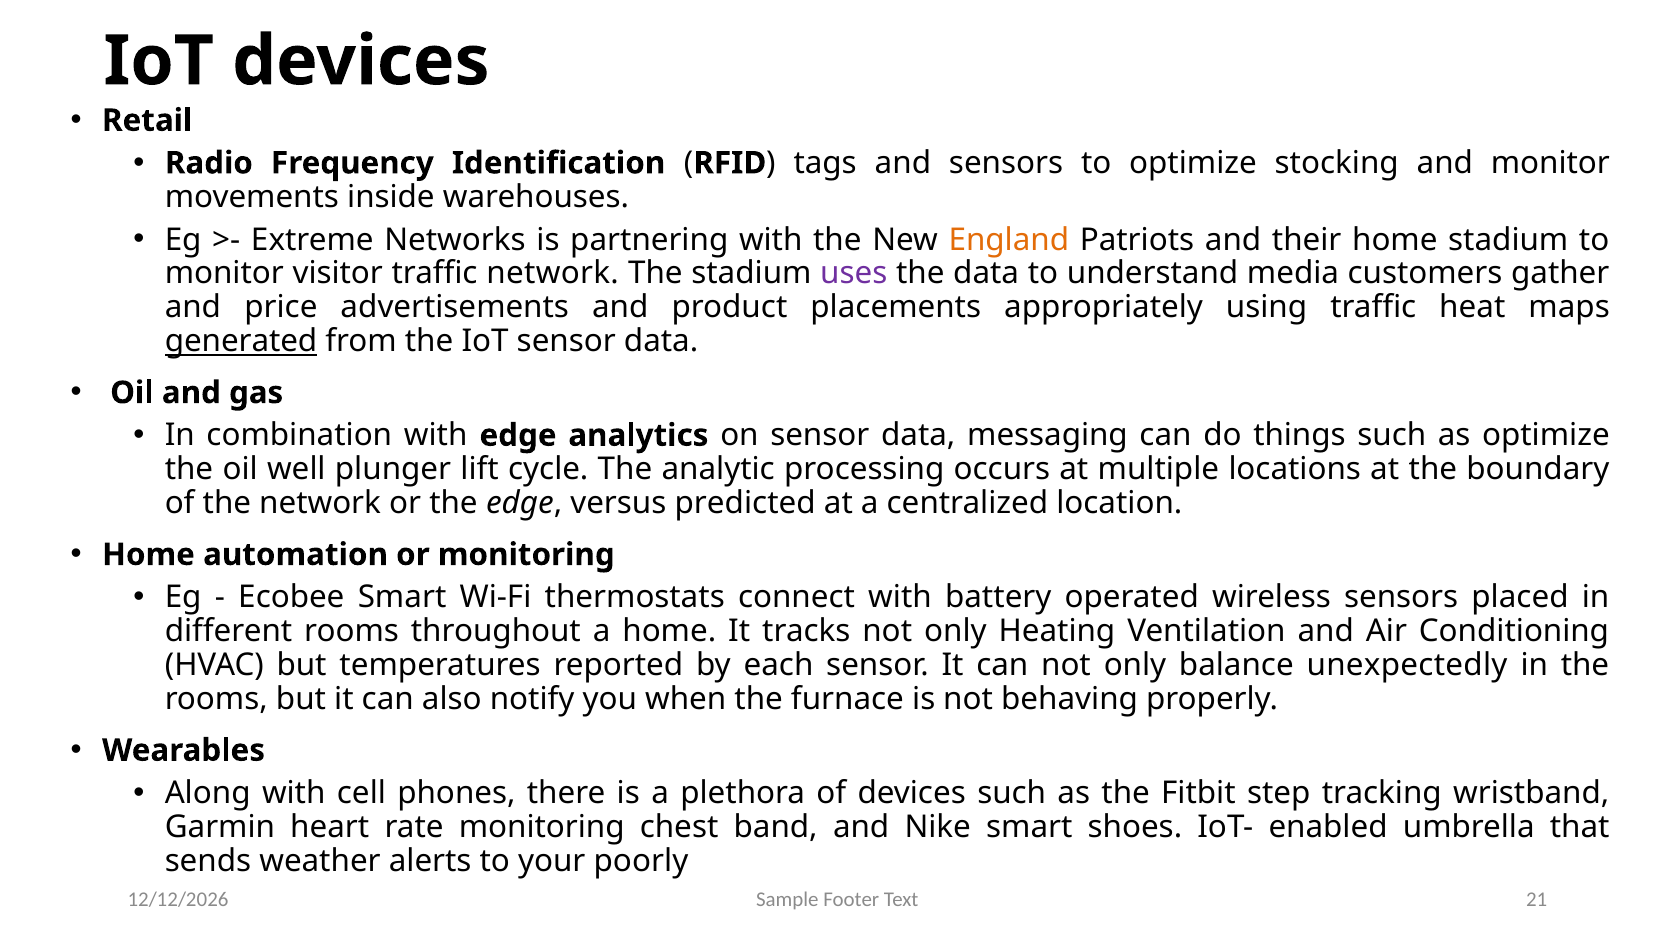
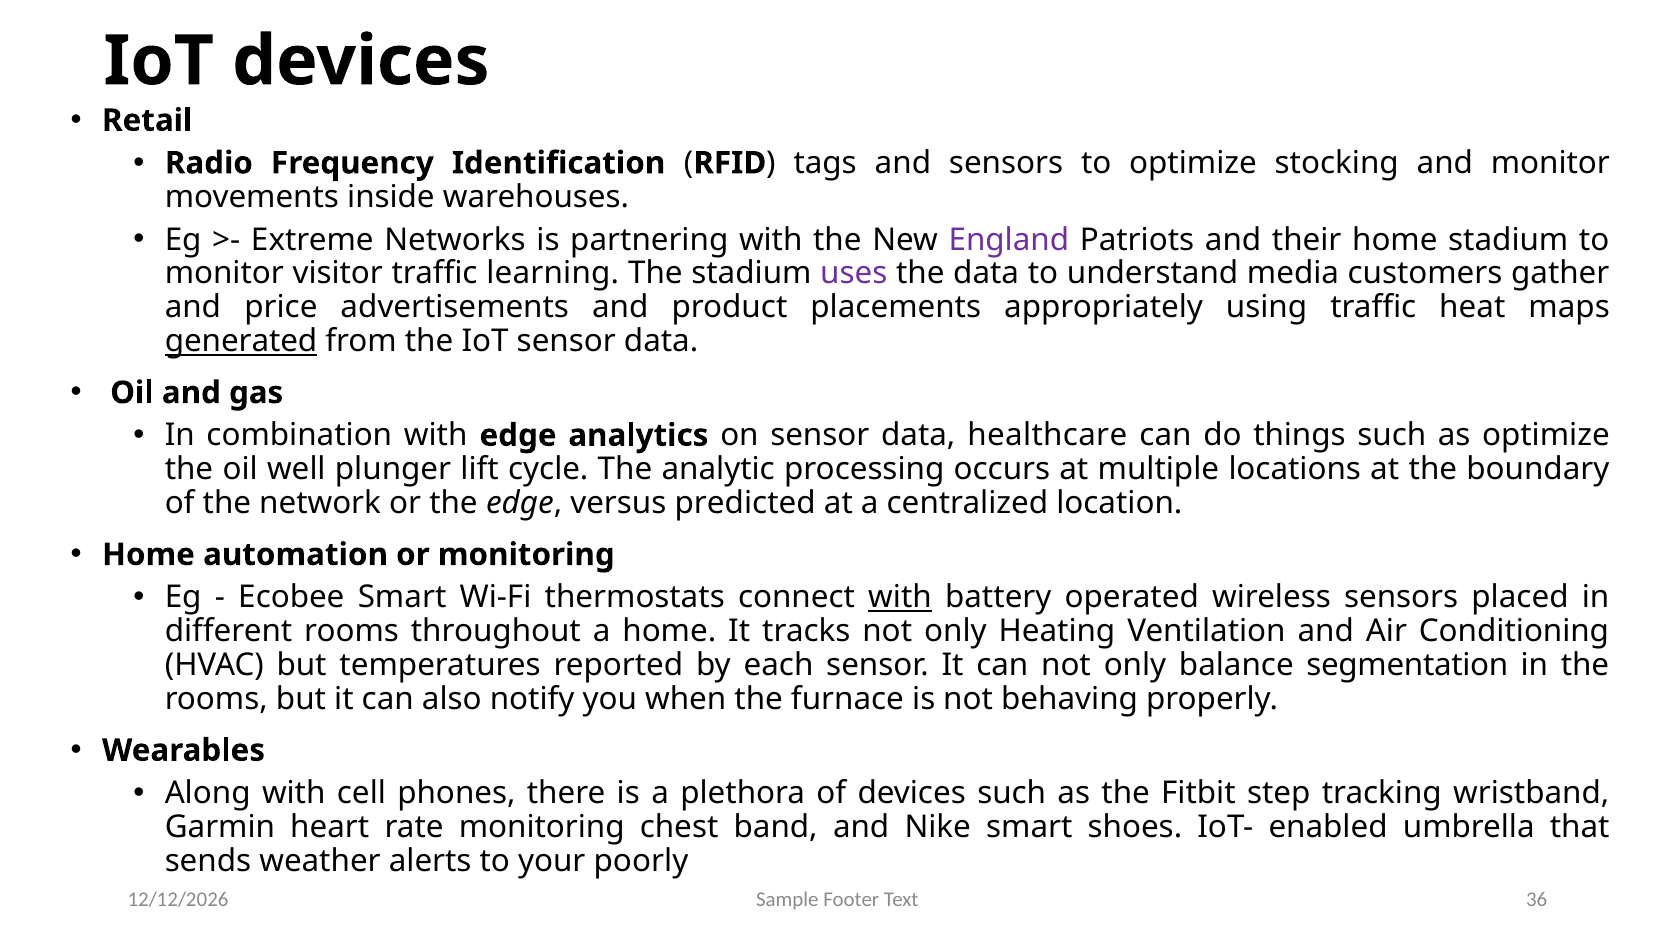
England colour: orange -> purple
traffic network: network -> learning
messaging: messaging -> healthcare
with at (900, 597) underline: none -> present
unexpectedly: unexpectedly -> segmentation
21: 21 -> 36
